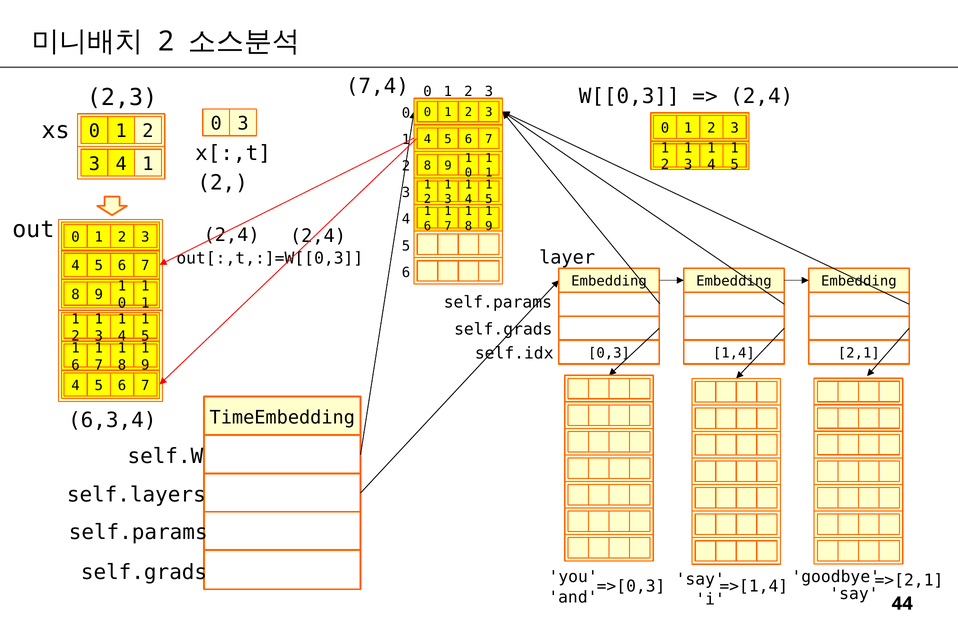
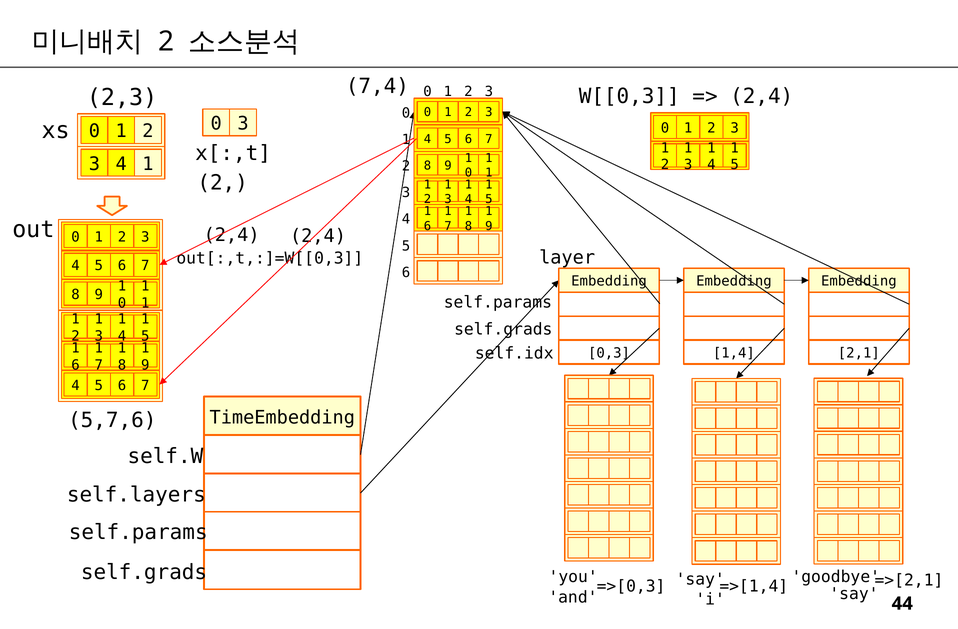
6,3,4: 6,3,4 -> 5,7,6
